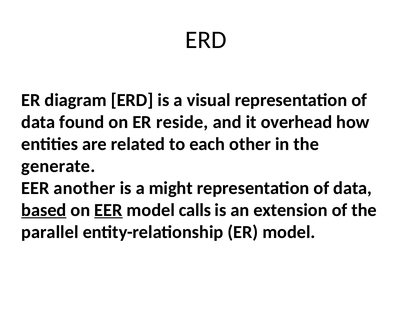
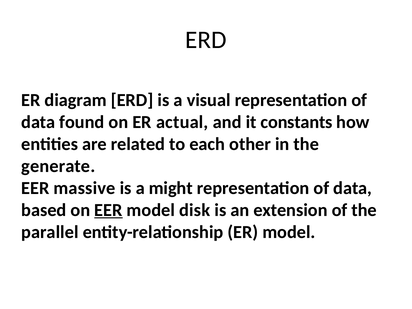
reside: reside -> actual
overhead: overhead -> constants
another: another -> massive
based underline: present -> none
calls: calls -> disk
